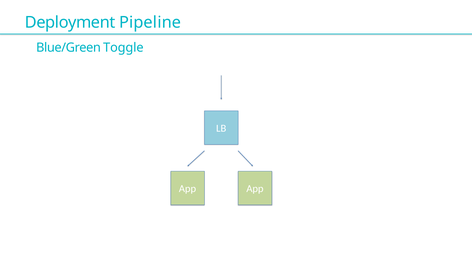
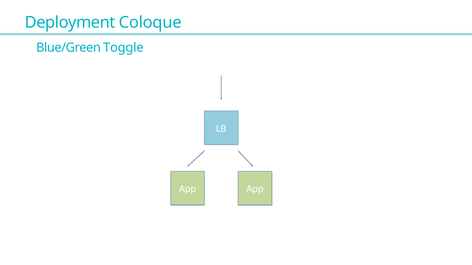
Pipeline: Pipeline -> Coloque
